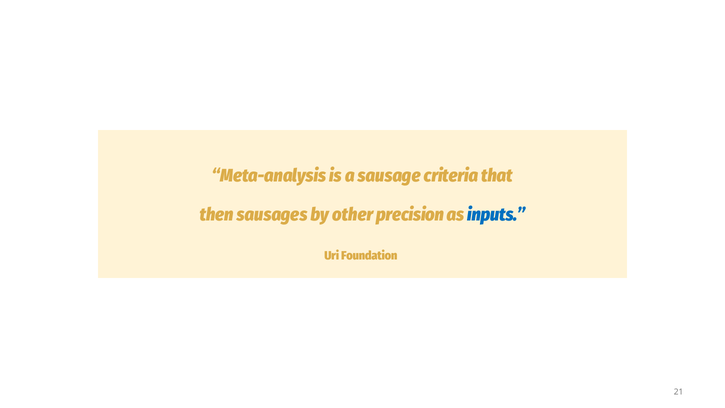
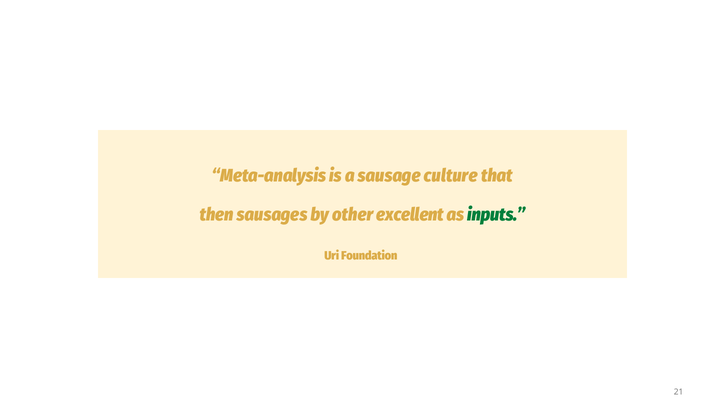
criteria: criteria -> culture
precision: precision -> excellent
inputs colour: blue -> green
